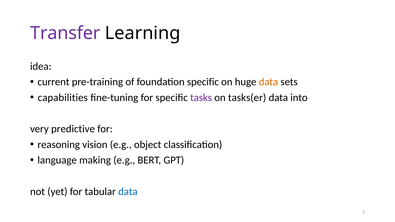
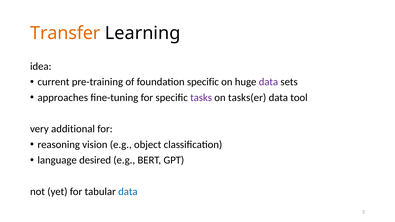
Transfer colour: purple -> orange
data at (268, 82) colour: orange -> purple
capabilities: capabilities -> approaches
into: into -> tool
predictive: predictive -> additional
making: making -> desired
